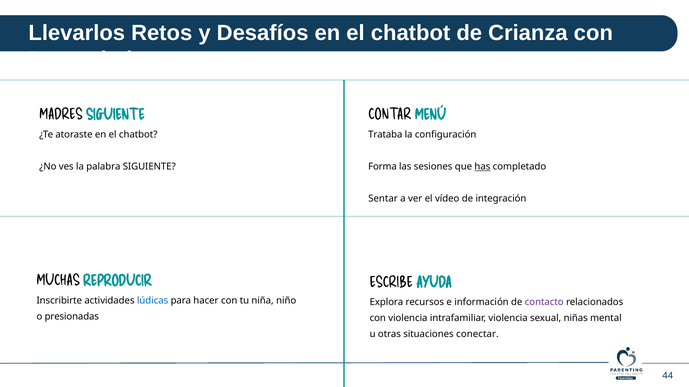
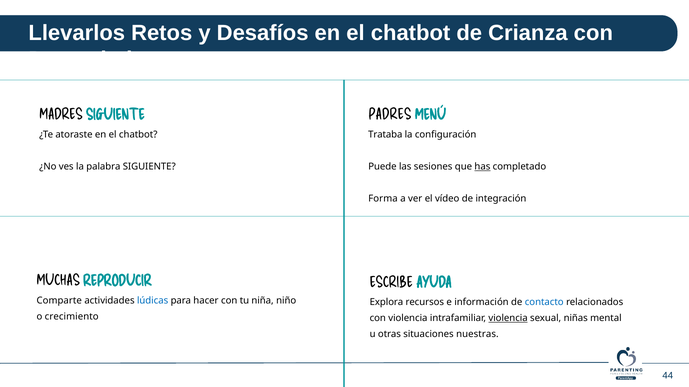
CONTAR: CONTAR -> PADRES
Forma: Forma -> Puede
Sentar: Sentar -> Forma
Inscribirte: Inscribirte -> Comparte
contacto colour: purple -> blue
presionadas: presionadas -> crecimiento
violencia at (508, 319) underline: none -> present
conectar: conectar -> nuestras
